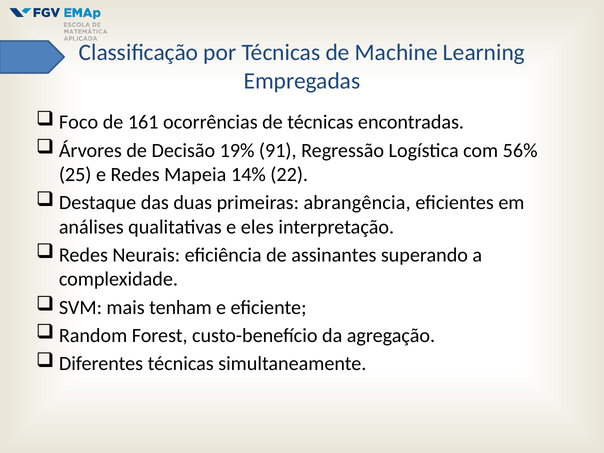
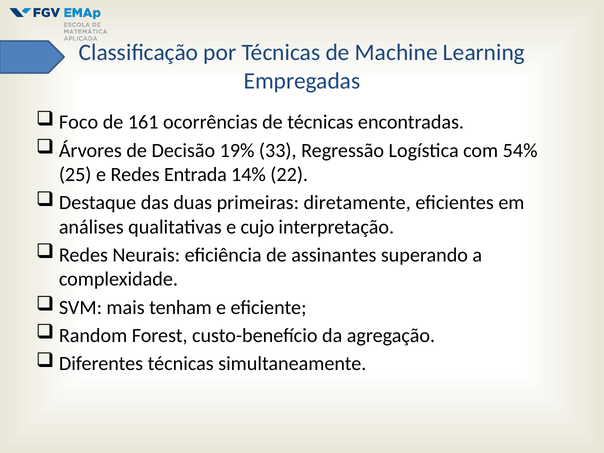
91: 91 -> 33
56%: 56% -> 54%
Mapeia: Mapeia -> Entrada
abrangência: abrangência -> diretamente
eles: eles -> cujo
